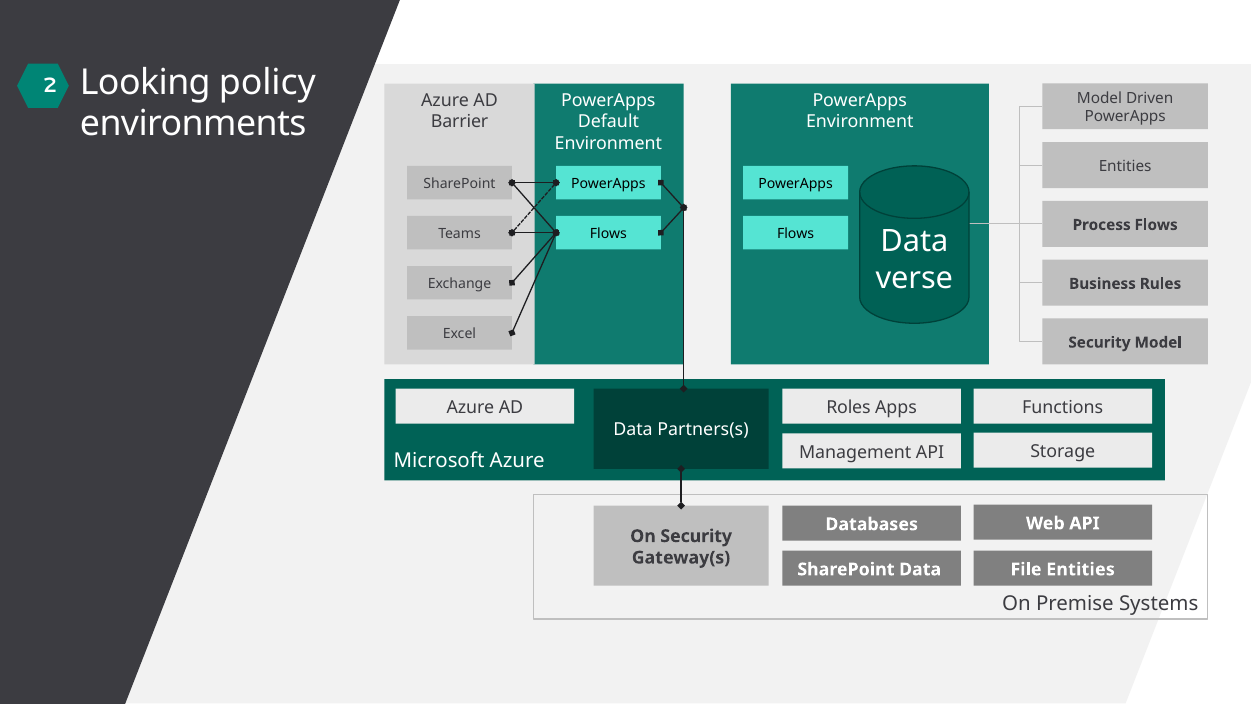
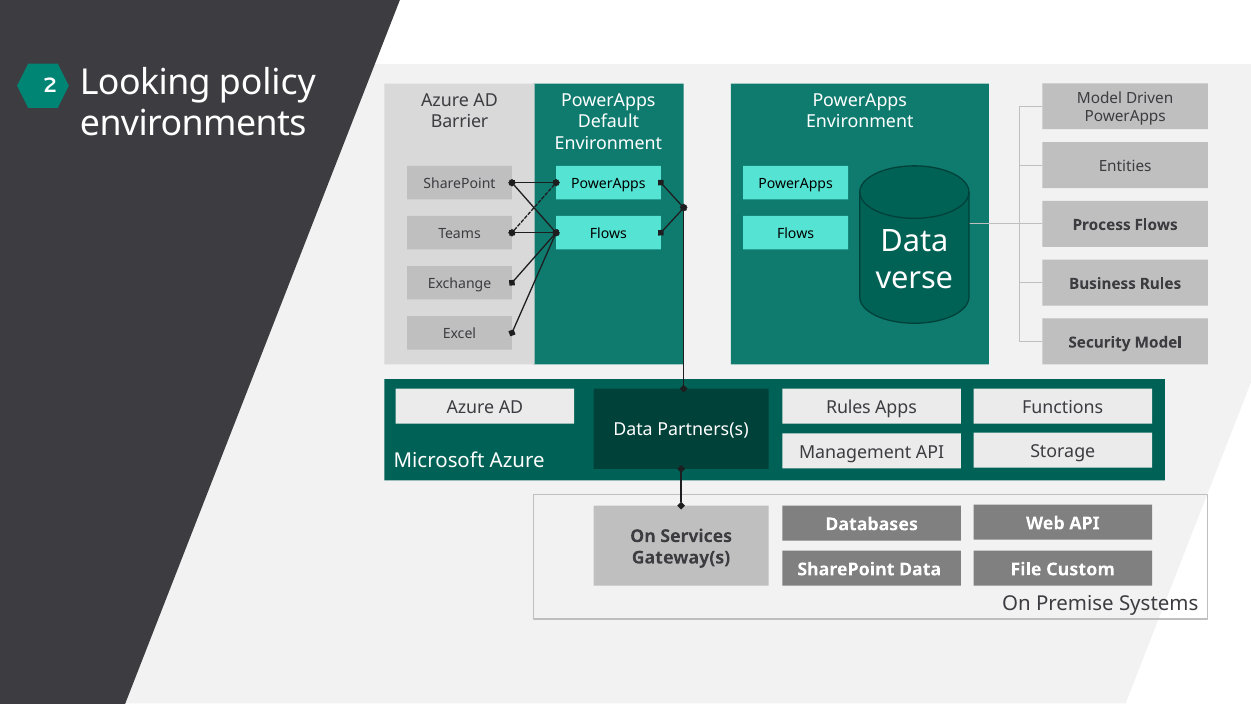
Roles at (848, 407): Roles -> Rules
On Security: Security -> Services
File Entities: Entities -> Custom
